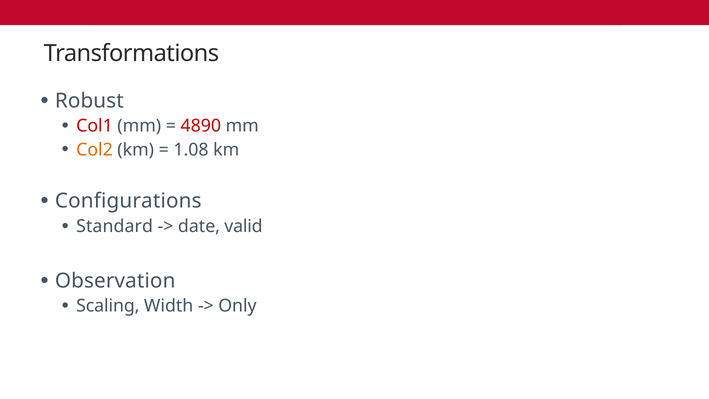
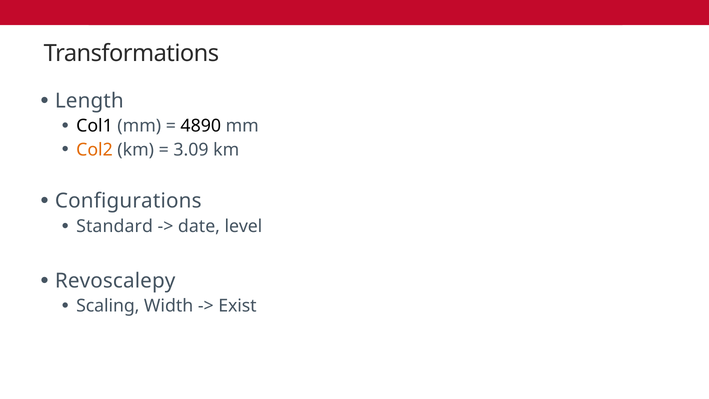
Robust: Robust -> Length
Col1 colour: red -> black
4890 colour: red -> black
1.08: 1.08 -> 3.09
valid: valid -> level
Observation: Observation -> Revoscalepy
Only: Only -> Exist
